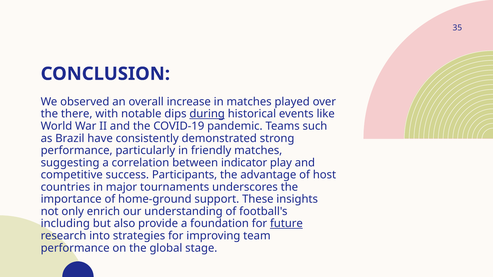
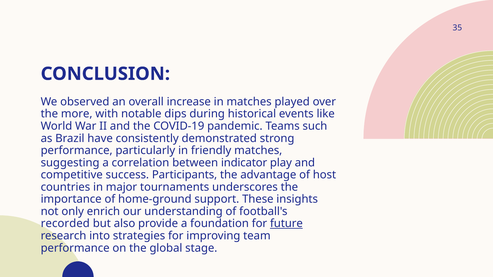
there: there -> more
during underline: present -> none
including: including -> recorded
